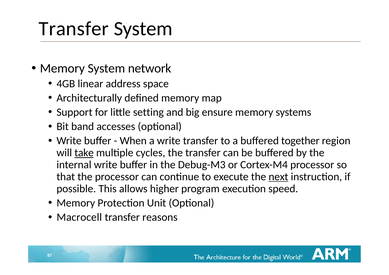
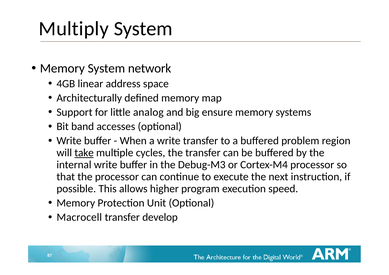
Transfer at (74, 29): Transfer -> Multiply
setting: setting -> analog
together: together -> problem
next underline: present -> none
reasons: reasons -> develop
